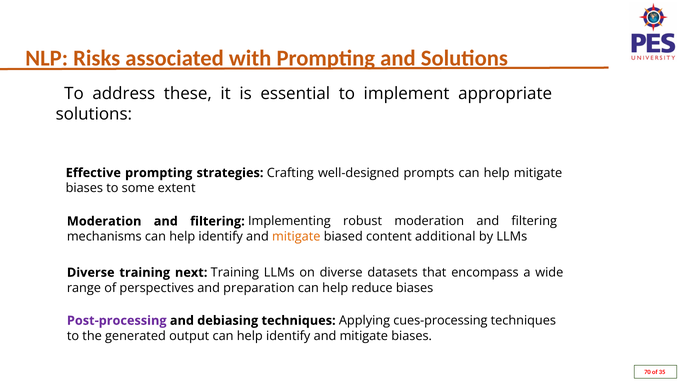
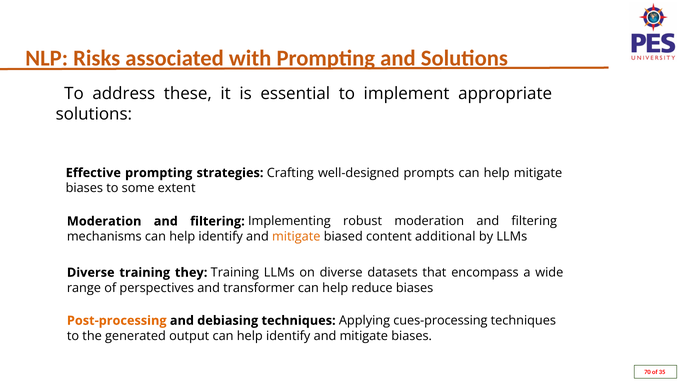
next: next -> they
preparation: preparation -> transformer
Post-processing colour: purple -> orange
